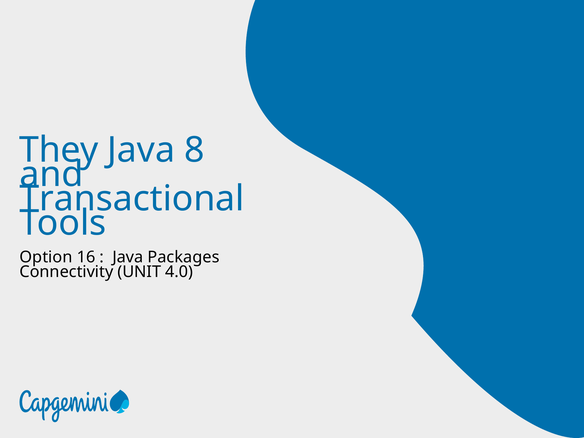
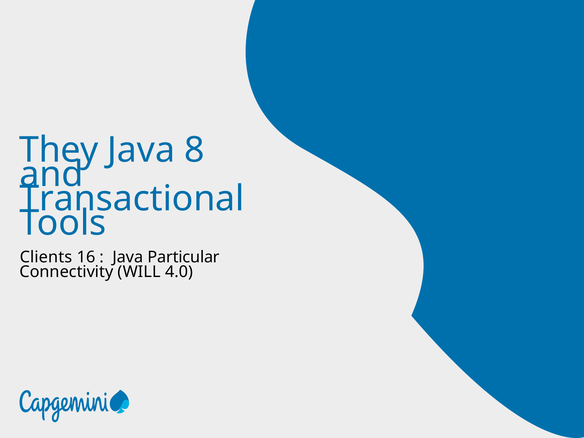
Option: Option -> Clients
Packages: Packages -> Particular
UNIT: UNIT -> WILL
